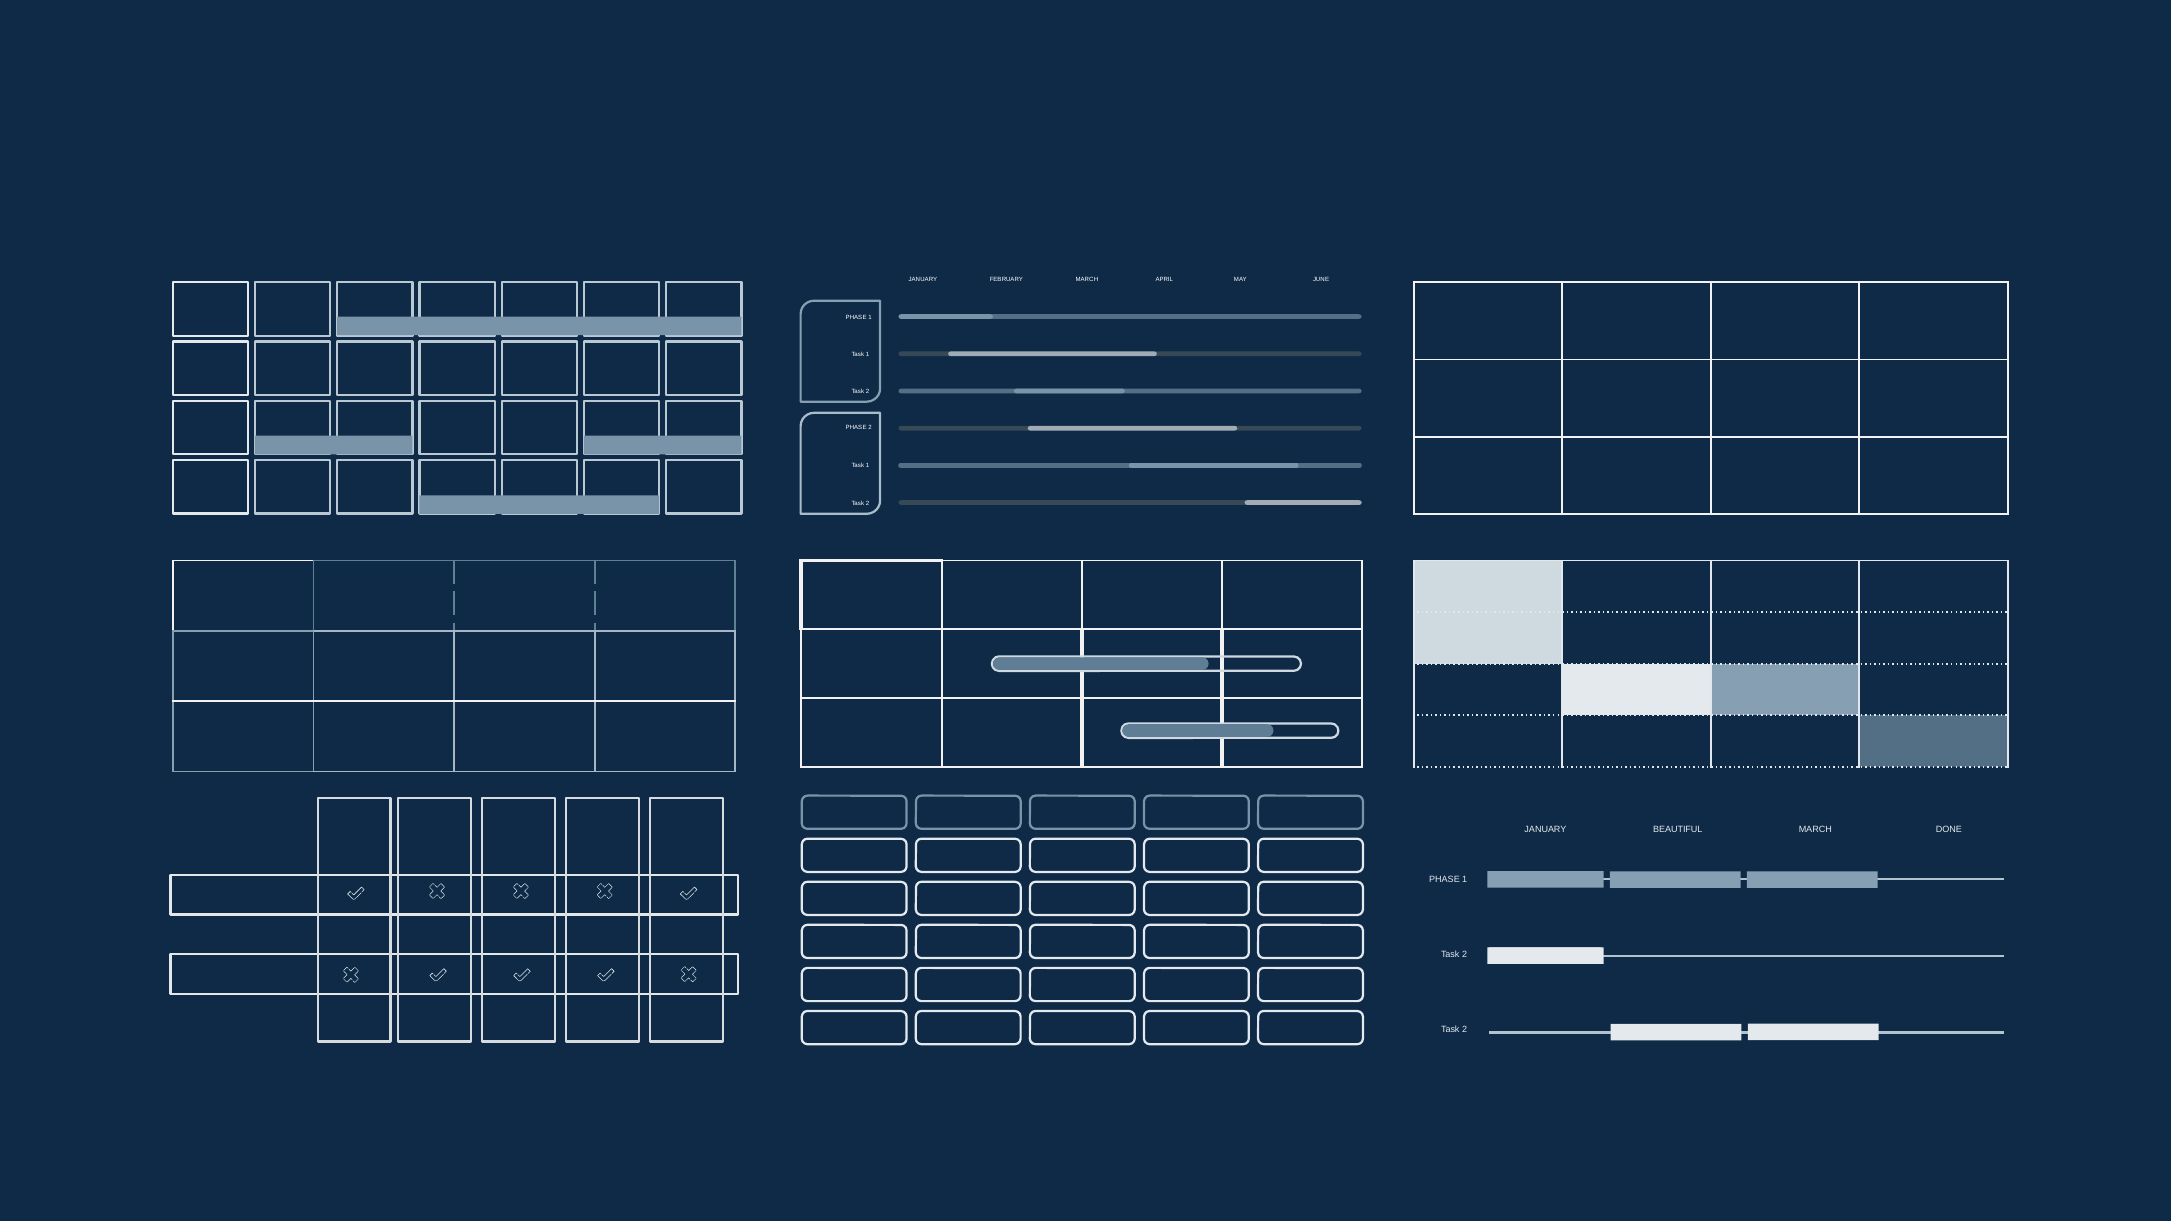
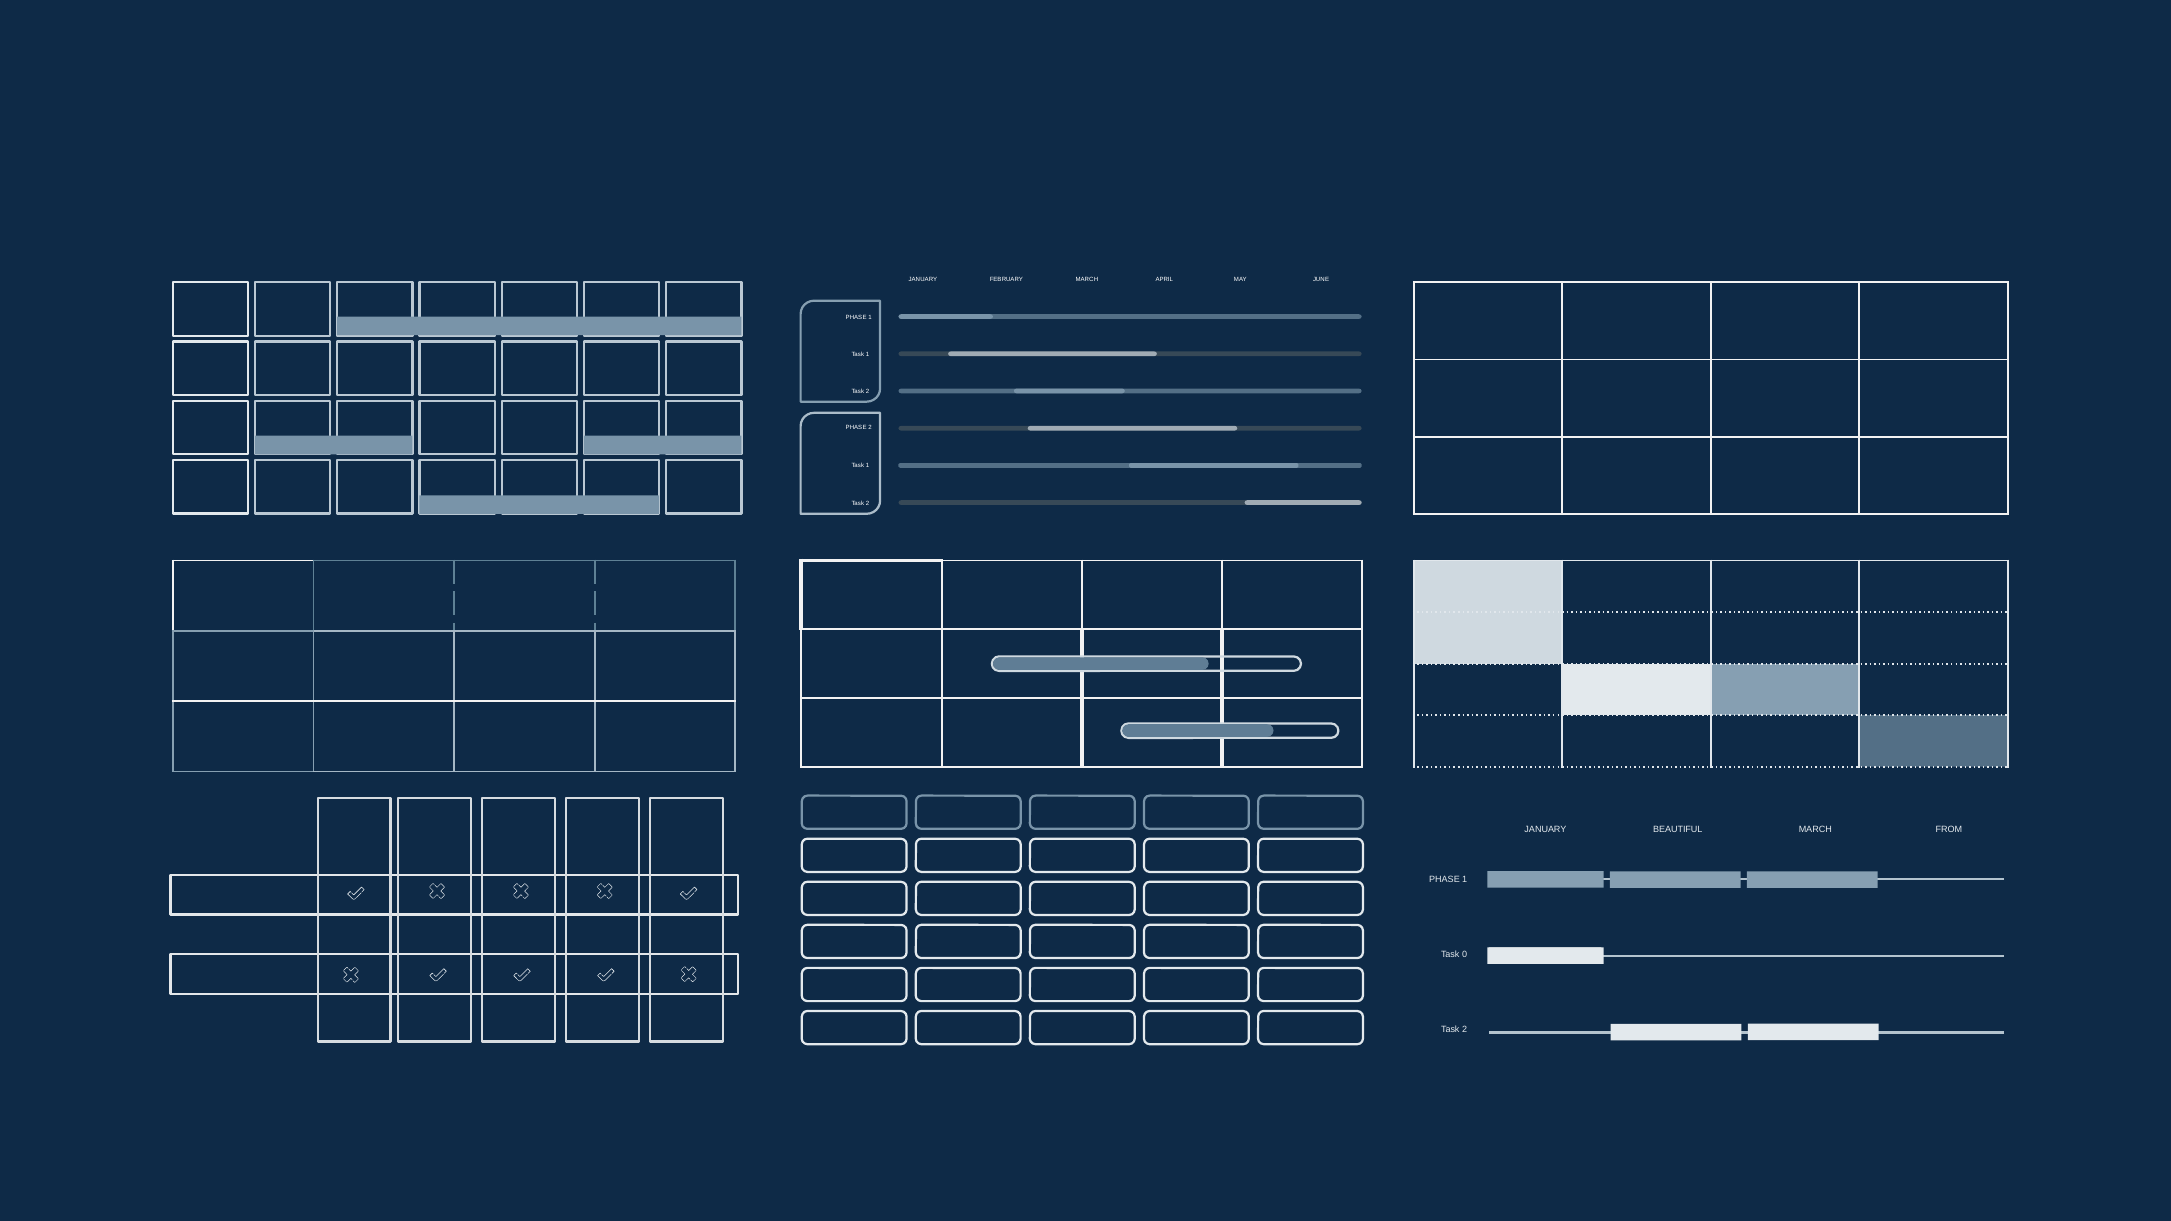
DONE: DONE -> FROM
2 at (1465, 955): 2 -> 0
